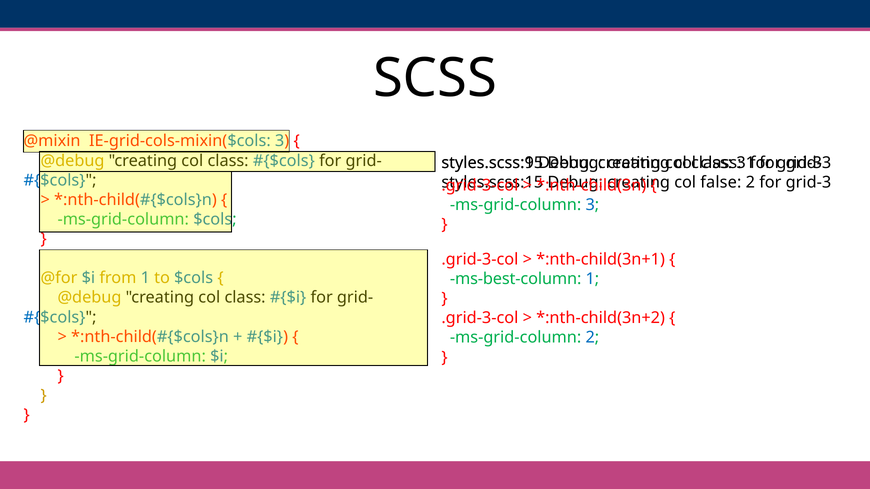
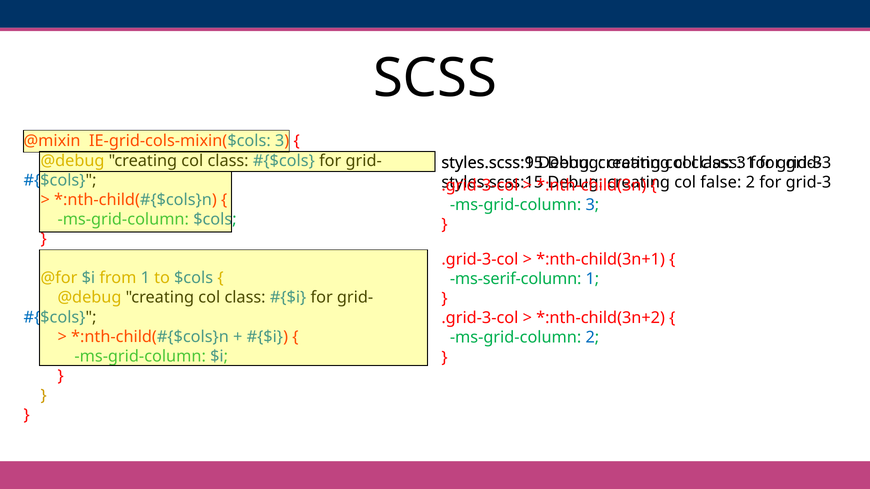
ms-best-column: ms-best-column -> ms-serif-column
